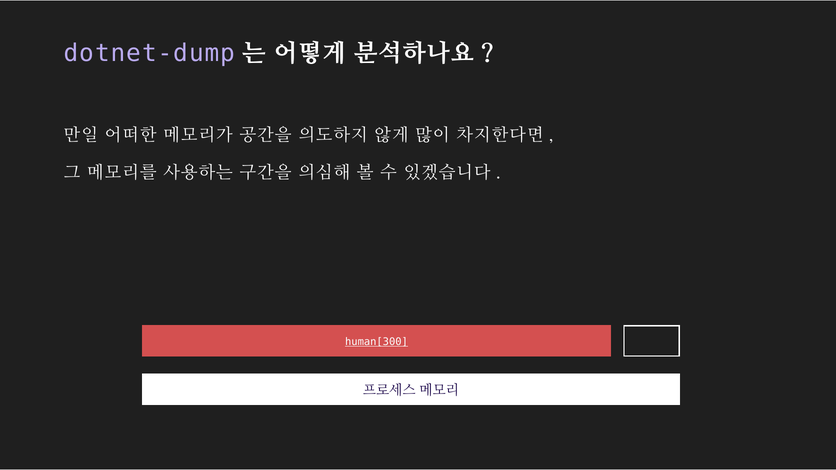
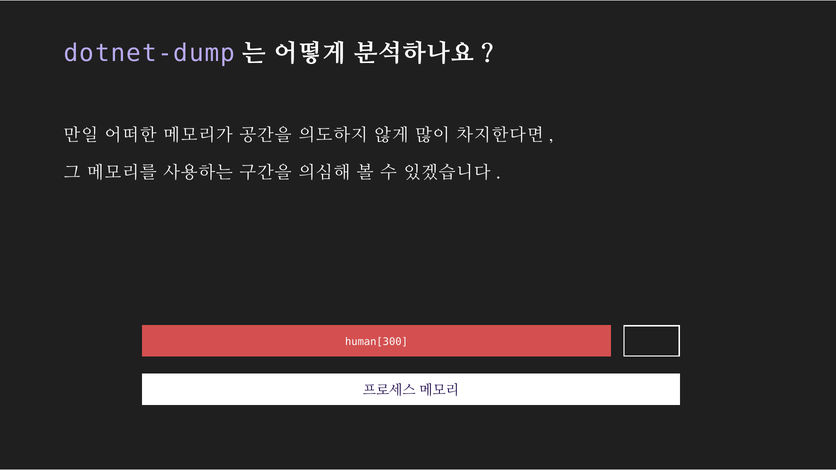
human[300 underline: present -> none
